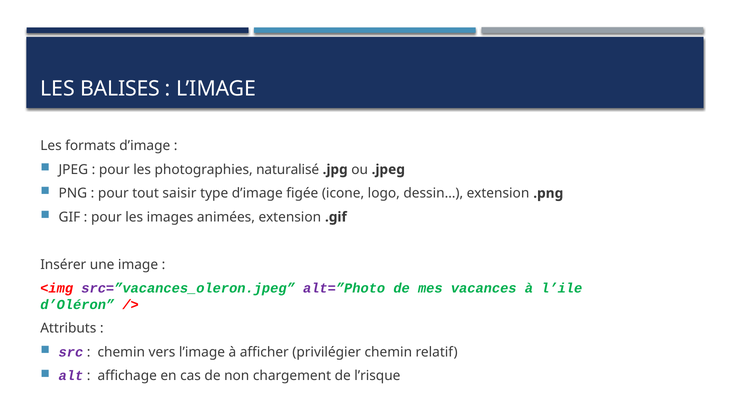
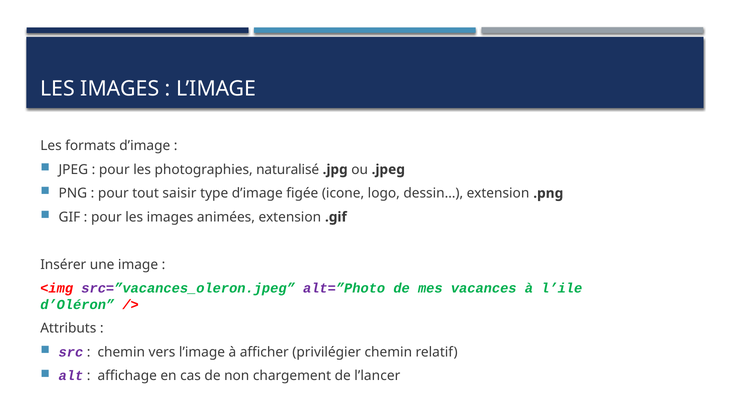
BALISES at (120, 89): BALISES -> IMAGES
l’risque: l’risque -> l’lancer
